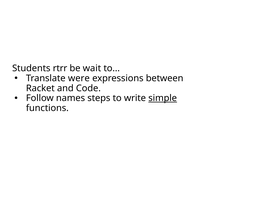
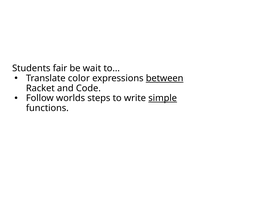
rtrr: rtrr -> fair
were: were -> color
between underline: none -> present
names: names -> worlds
